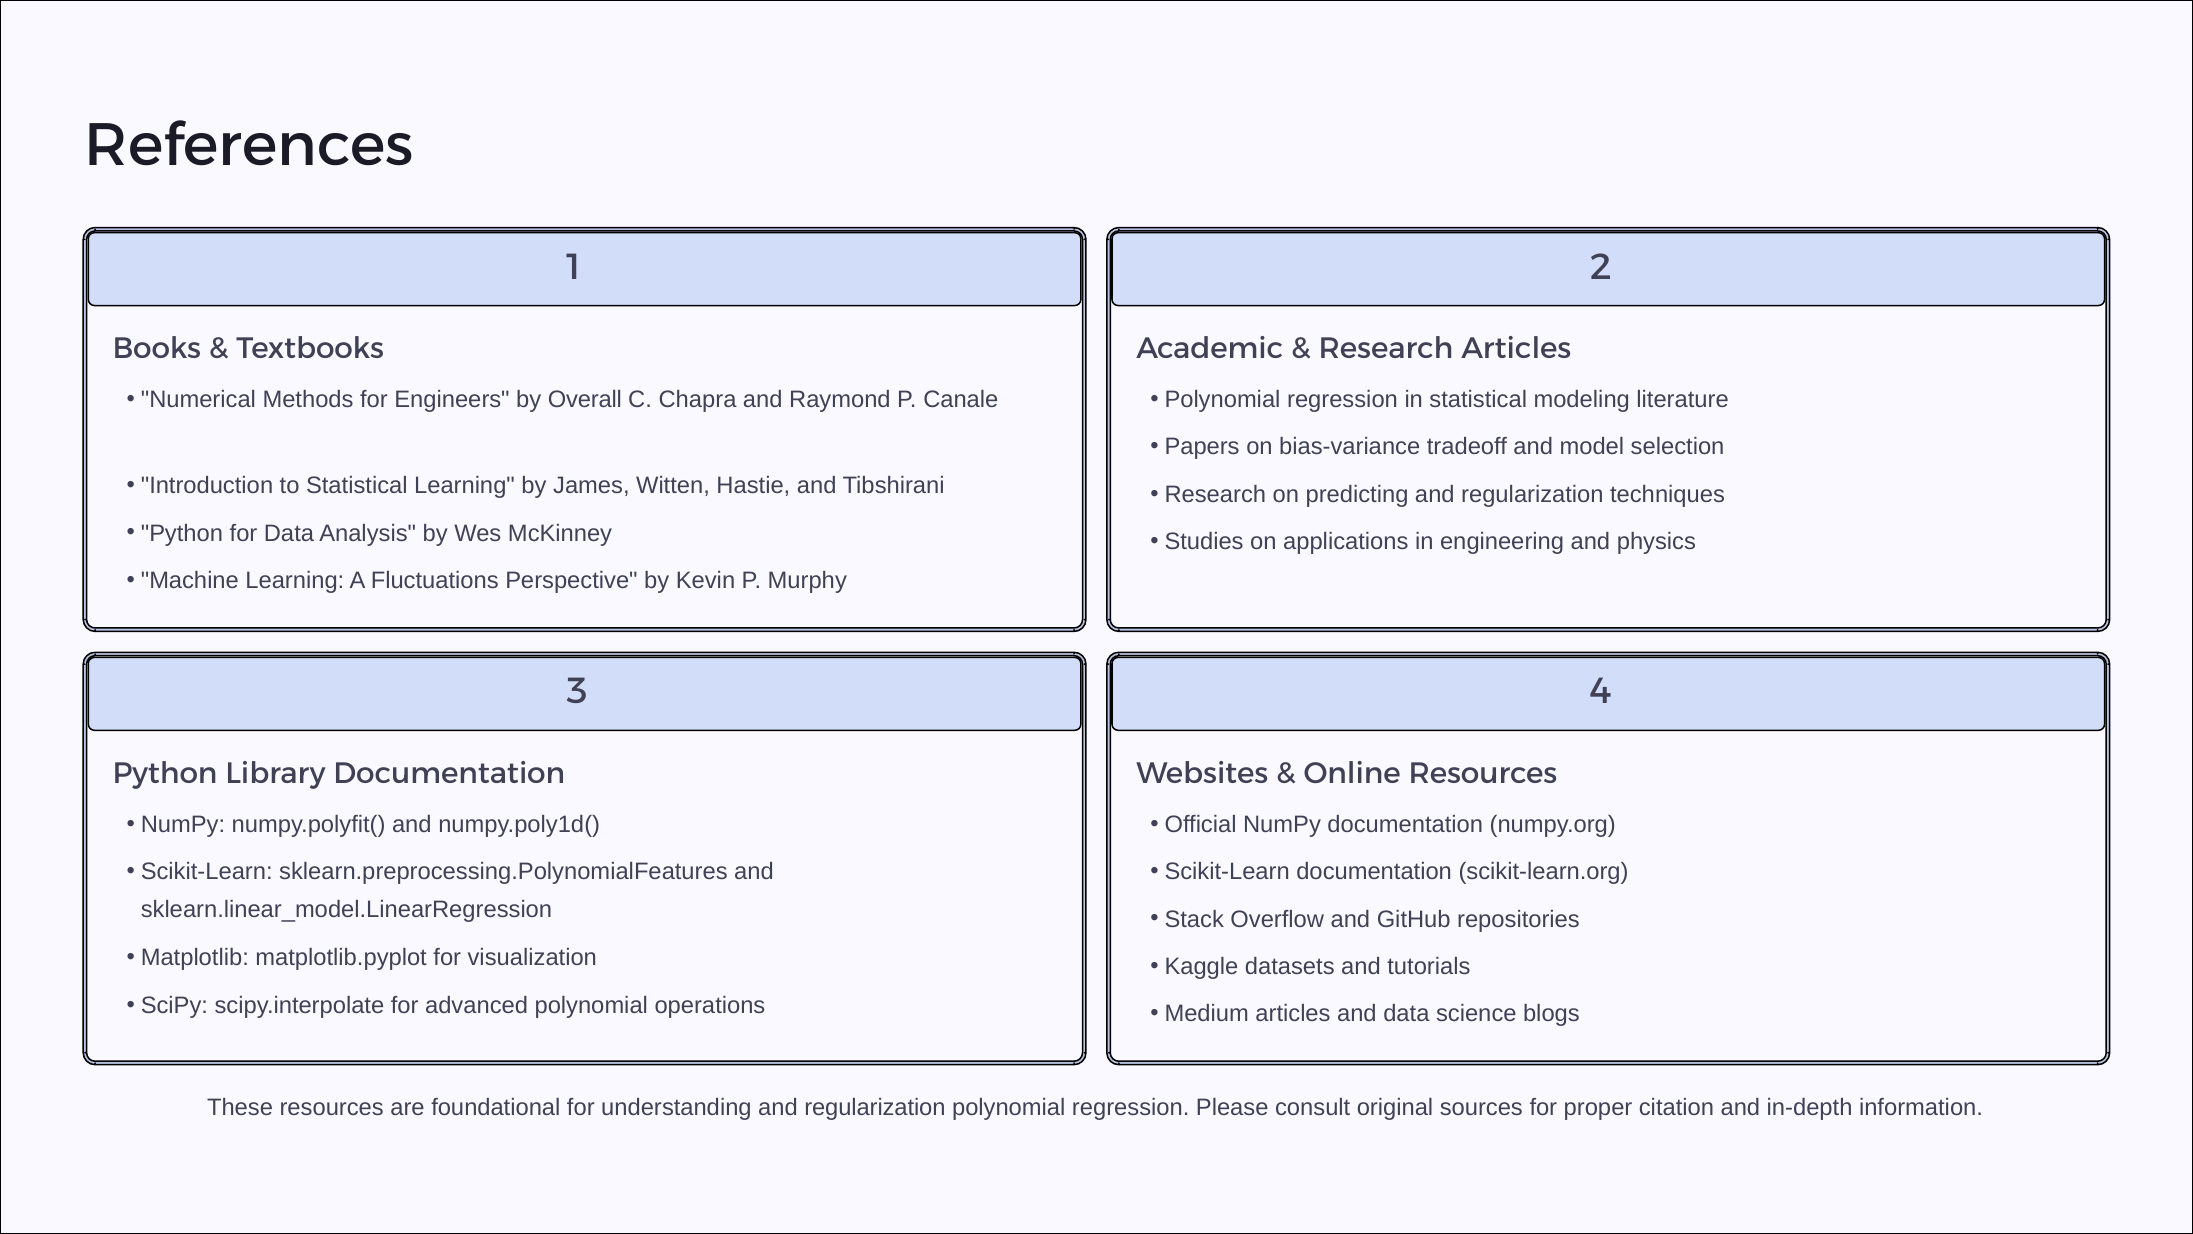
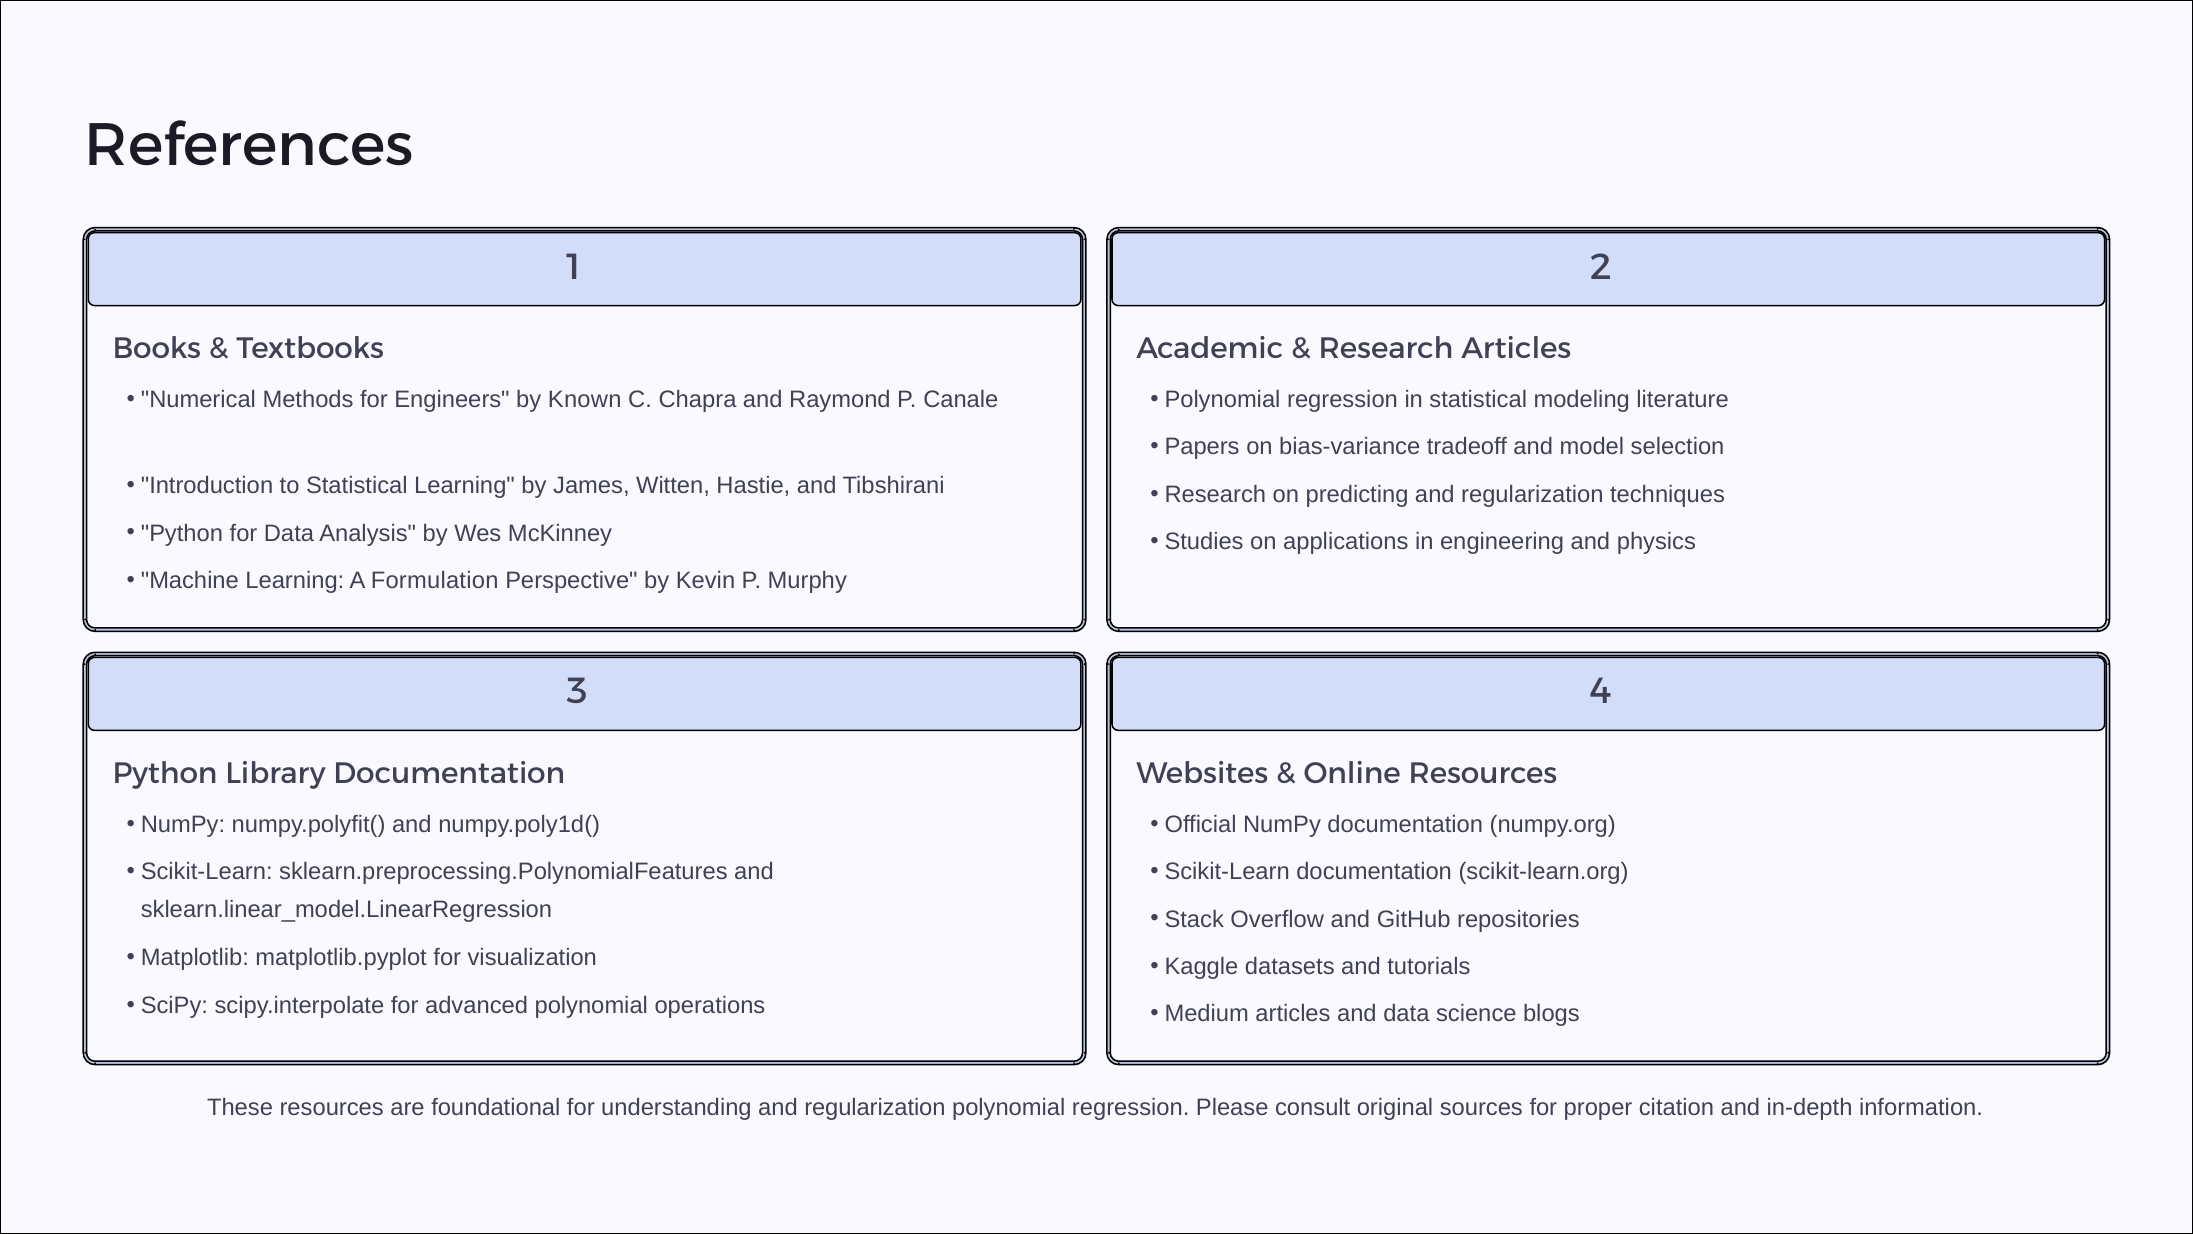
Overall: Overall -> Known
Fluctuations: Fluctuations -> Formulation
